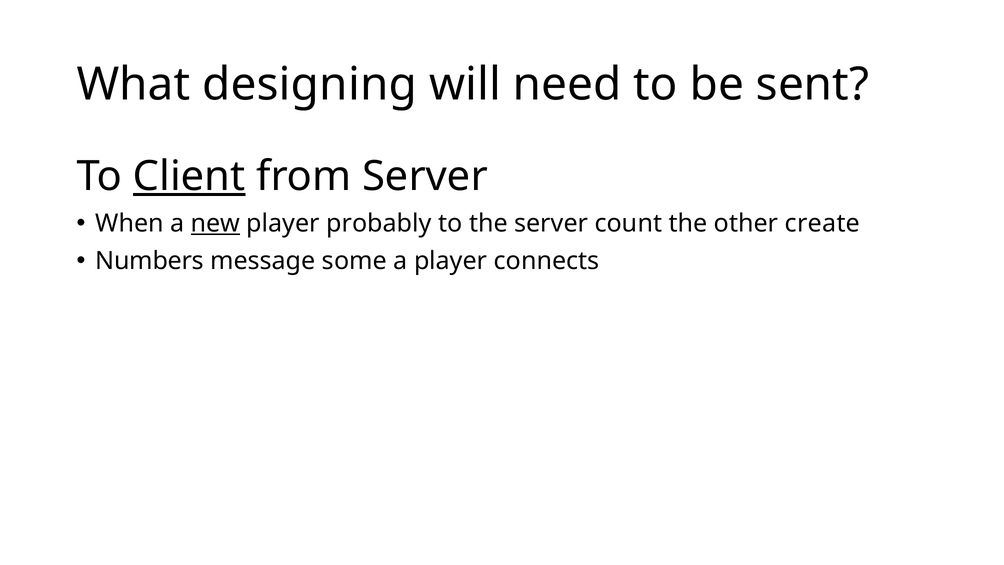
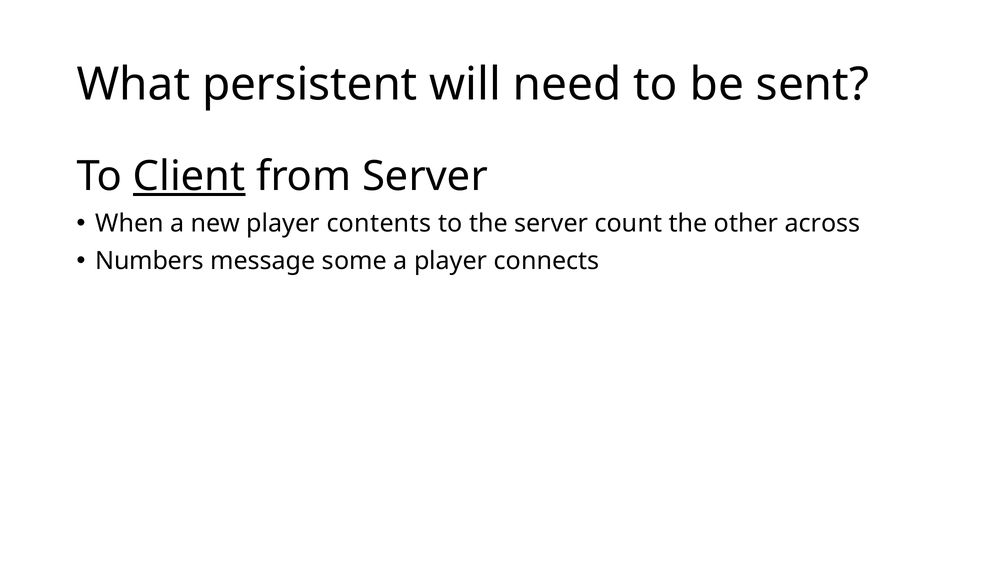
designing: designing -> persistent
new underline: present -> none
probably: probably -> contents
create: create -> across
